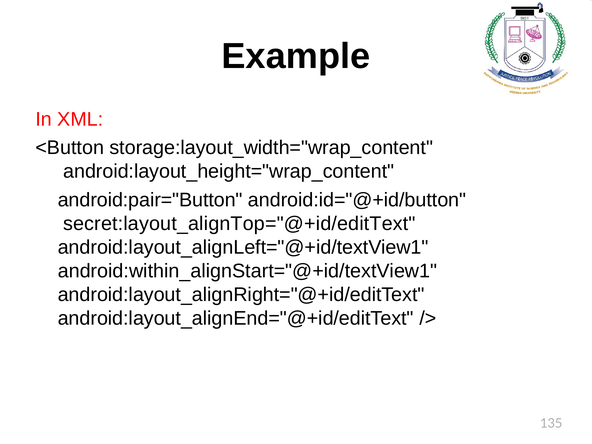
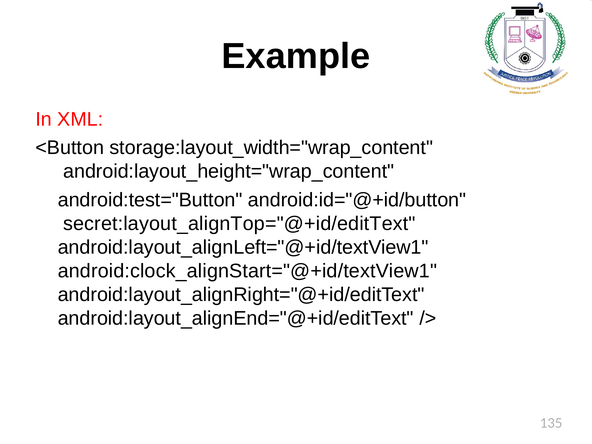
android:pair="Button: android:pair="Button -> android:test="Button
android:within_alignStart="@+id/textView1: android:within_alignStart="@+id/textView1 -> android:clock_alignStart="@+id/textView1
